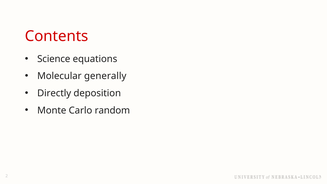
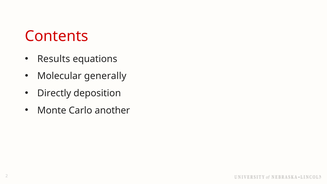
Science: Science -> Results
random: random -> another
